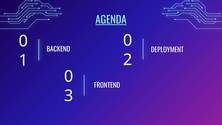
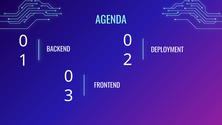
AGENDA underline: present -> none
